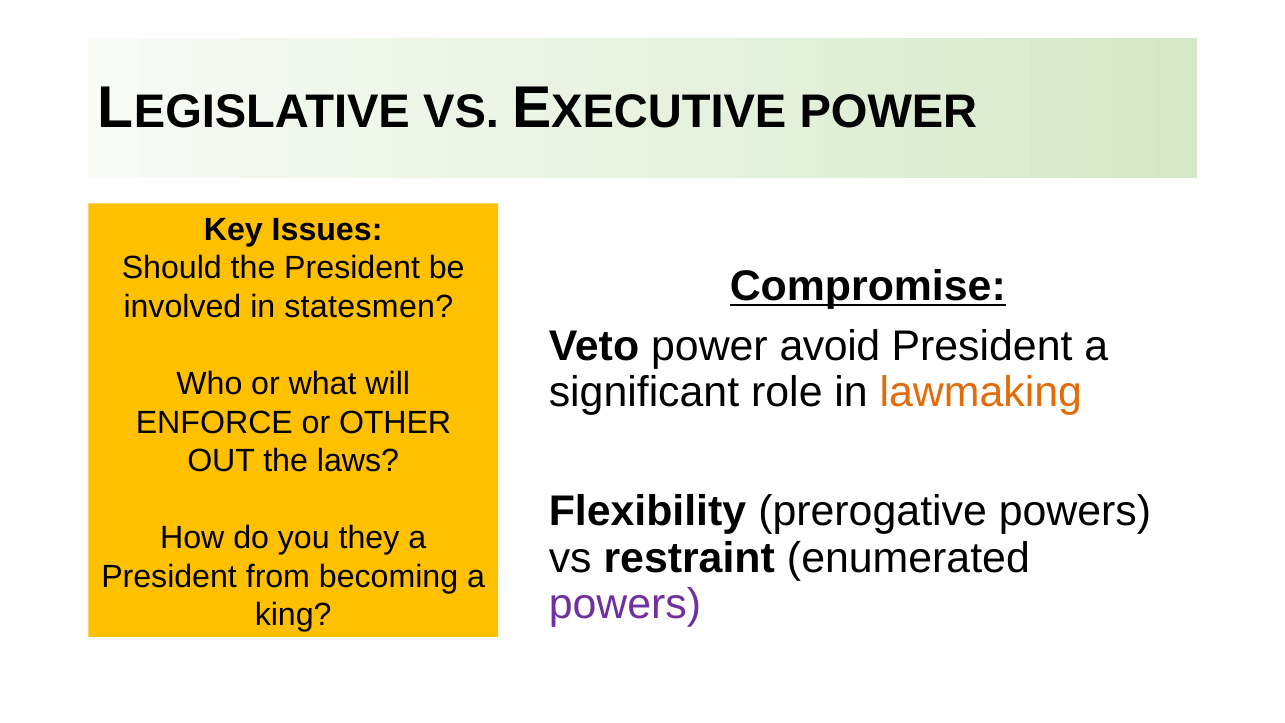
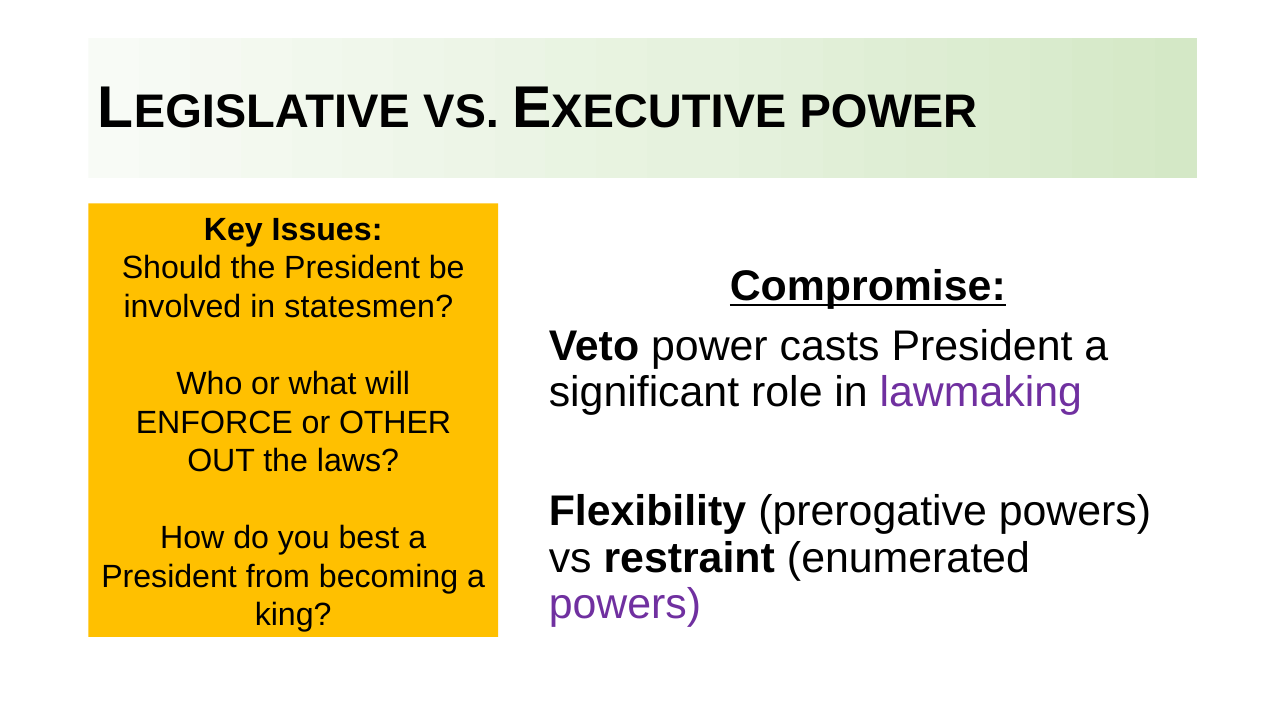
avoid: avoid -> casts
lawmaking colour: orange -> purple
they: they -> best
